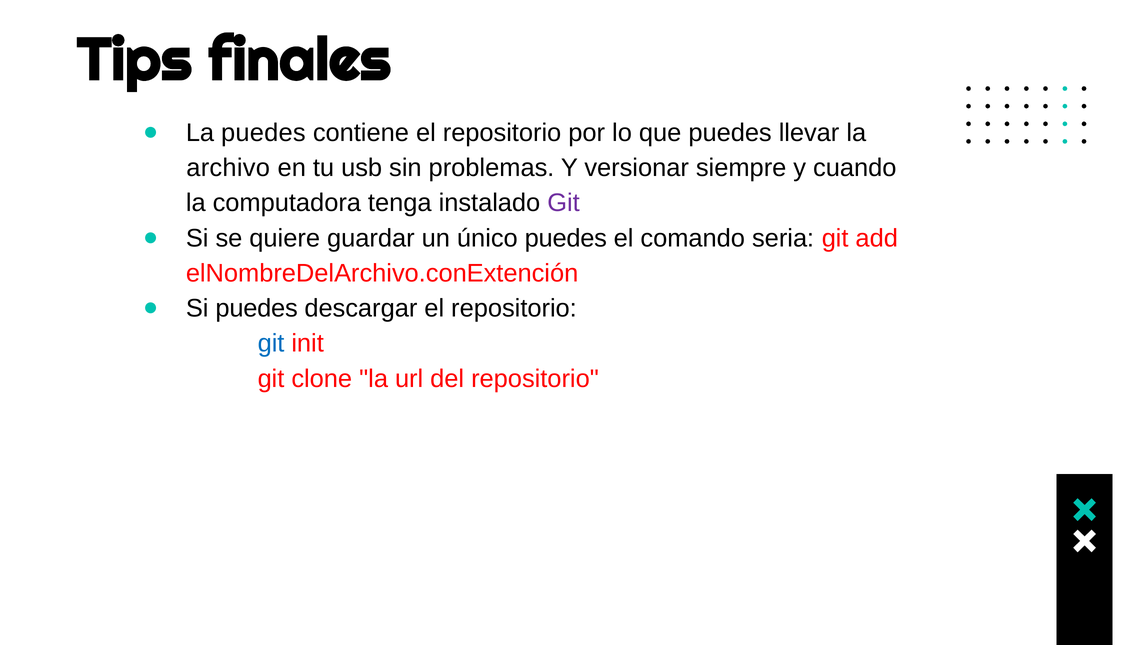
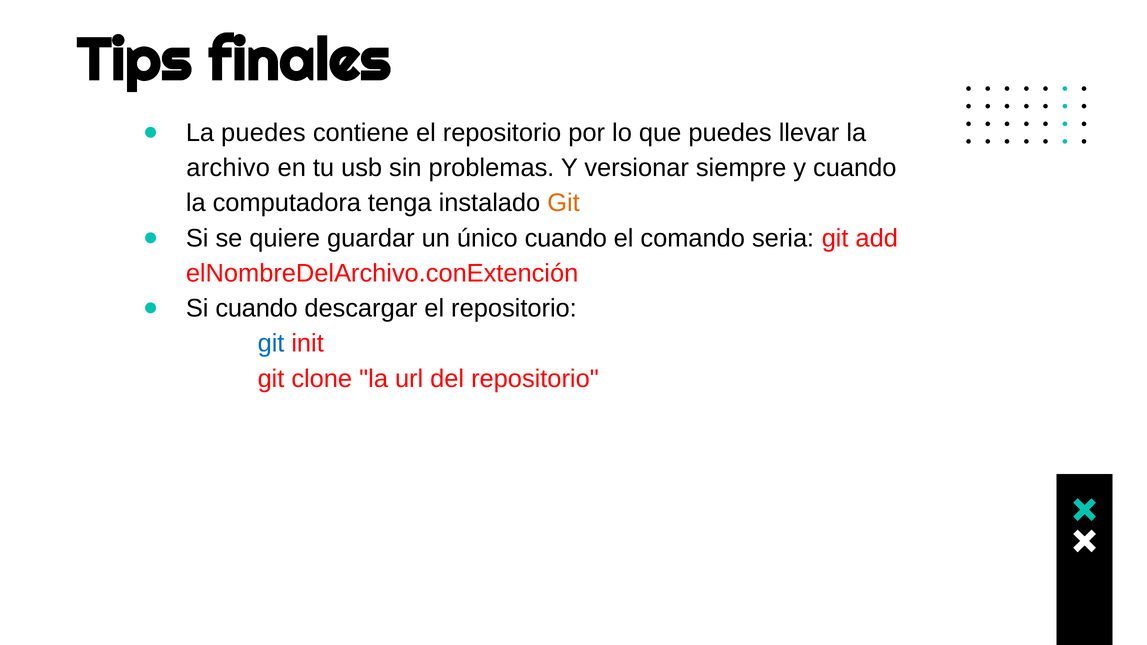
Git at (564, 203) colour: purple -> orange
único puedes: puedes -> cuando
Si puedes: puedes -> cuando
